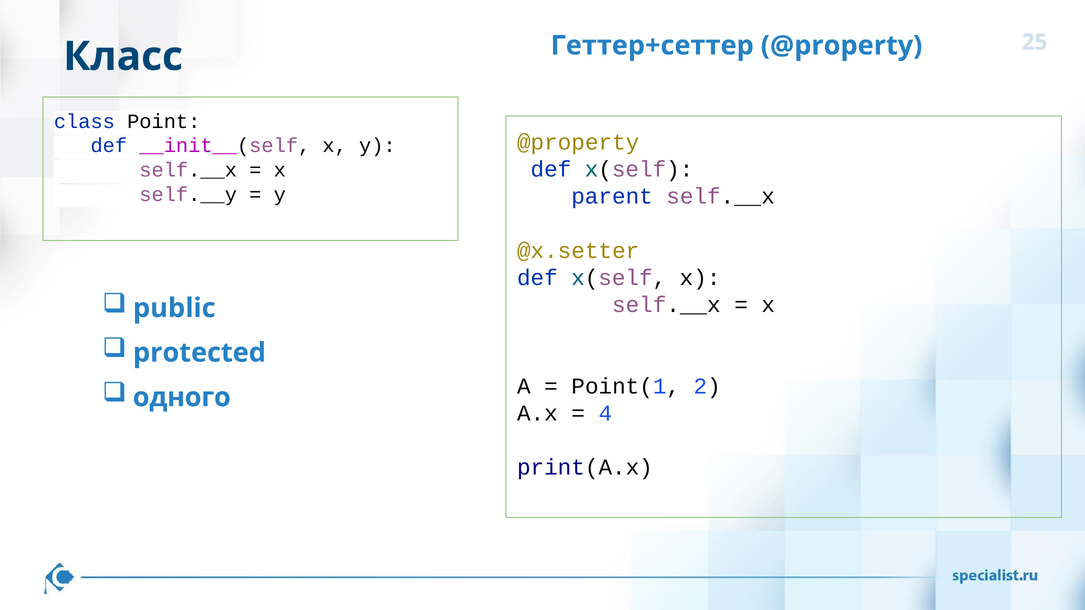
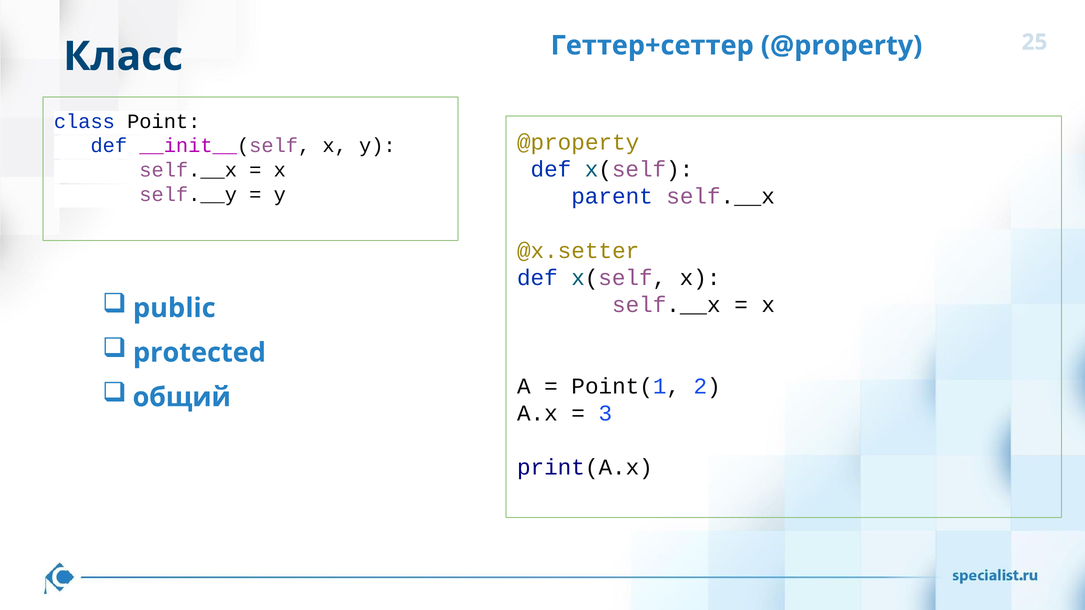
одного: одного -> общий
4: 4 -> 3
